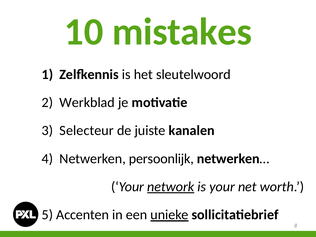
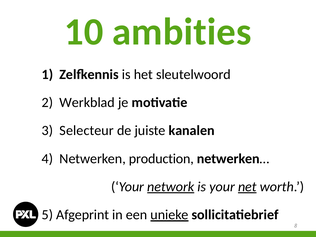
mistakes: mistakes -> ambities
persoonlijk: persoonlijk -> production
net underline: none -> present
Accenten: Accenten -> Afgeprint
